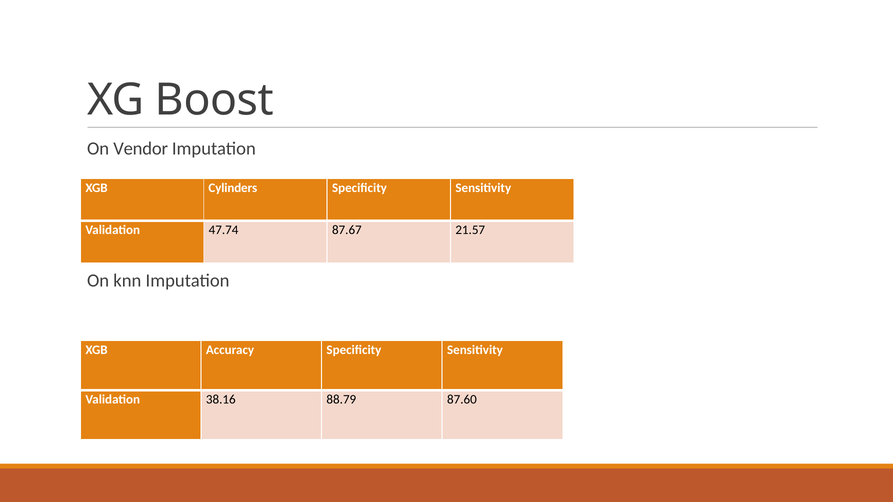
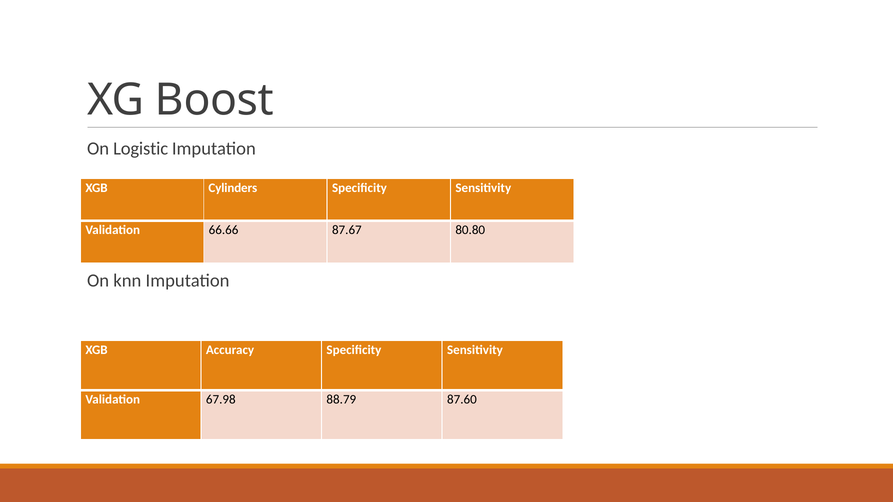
Vendor: Vendor -> Logistic
47.74: 47.74 -> 66.66
21.57: 21.57 -> 80.80
38.16: 38.16 -> 67.98
